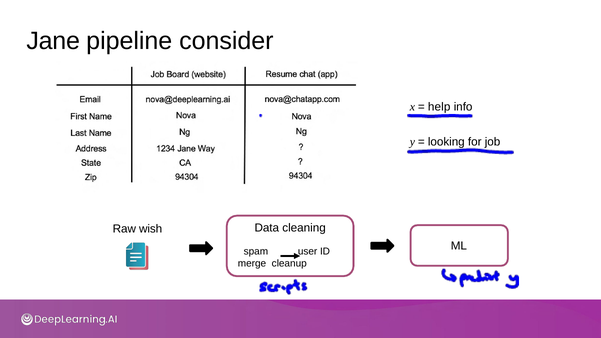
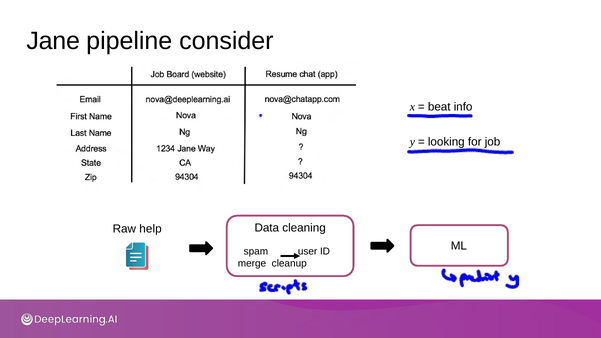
help: help -> beat
wish: wish -> help
